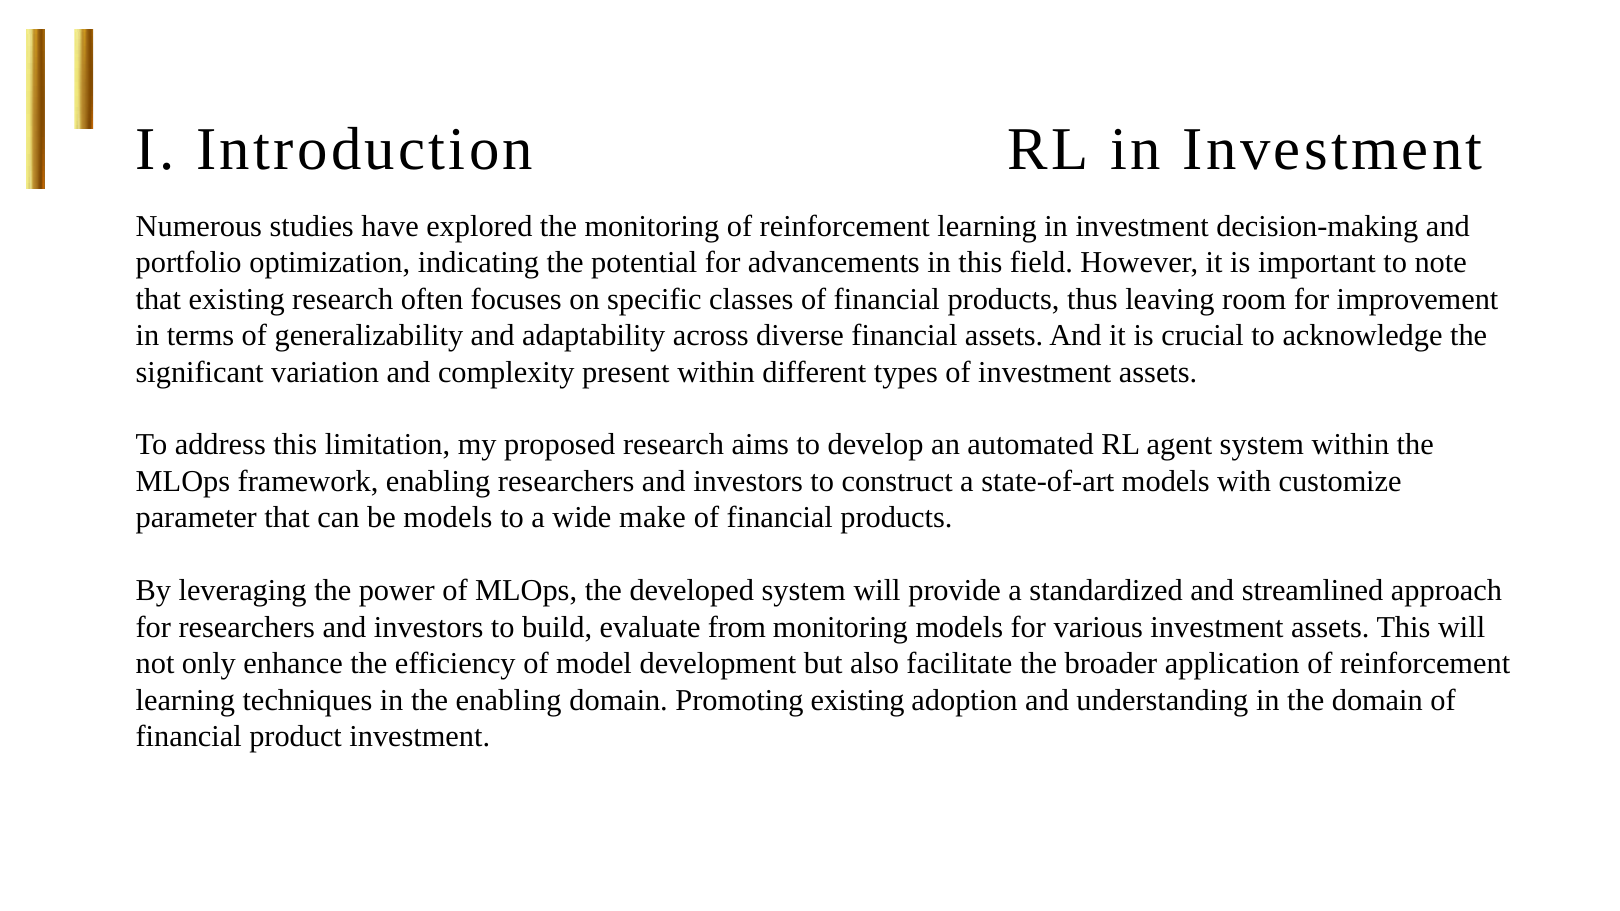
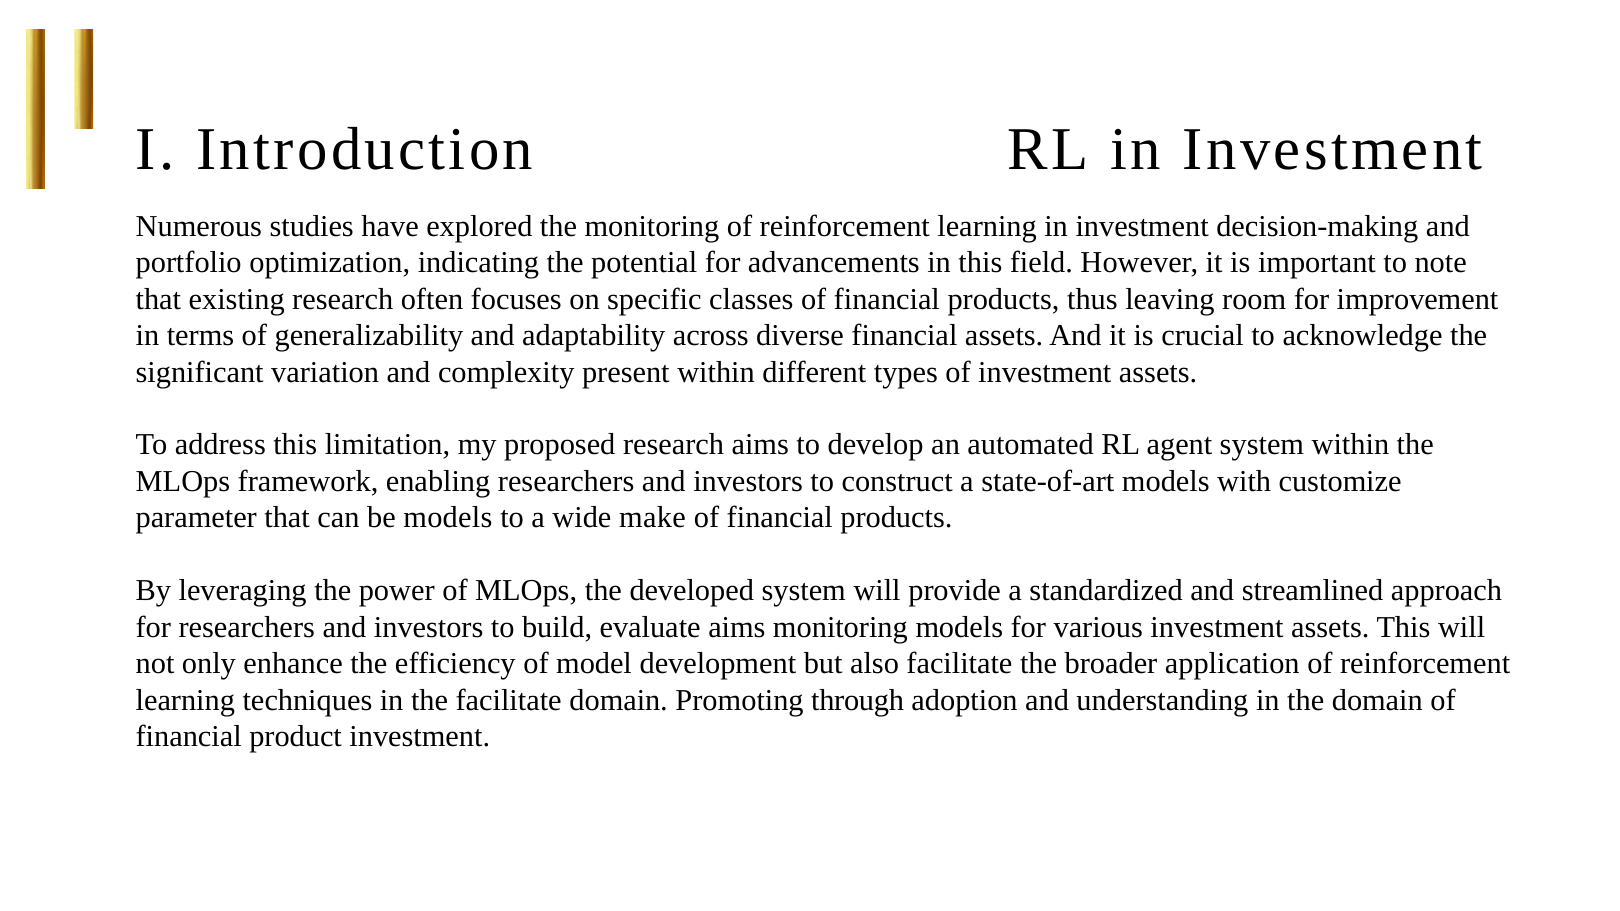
evaluate from: from -> aims
the enabling: enabling -> facilitate
Promoting existing: existing -> through
